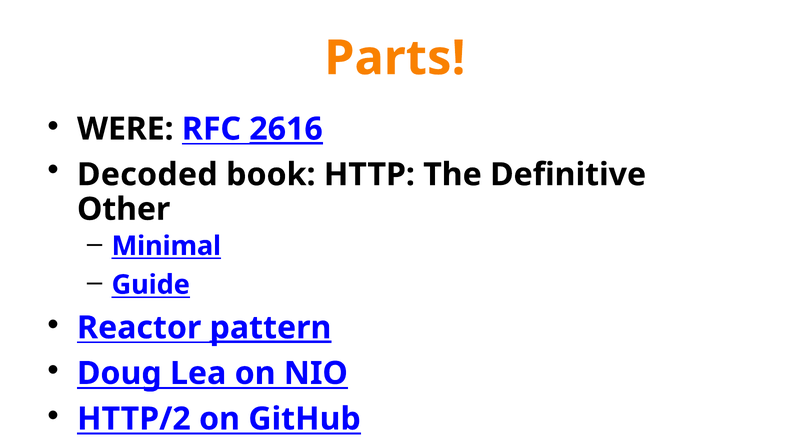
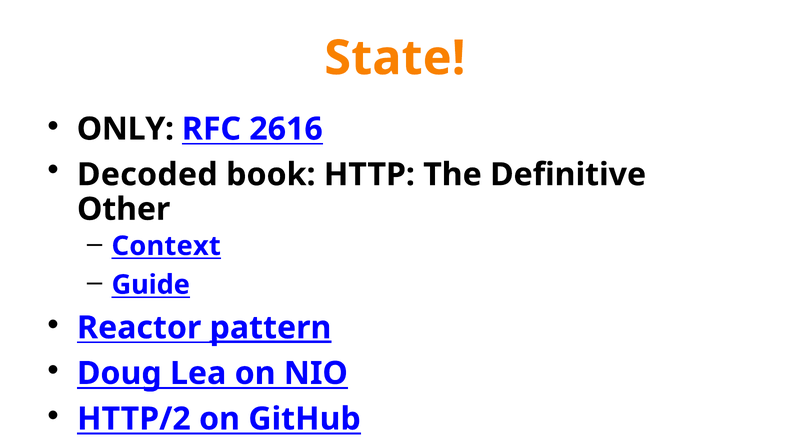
Parts: Parts -> State
WERE: WERE -> ONLY
2616 underline: present -> none
Minimal: Minimal -> Context
